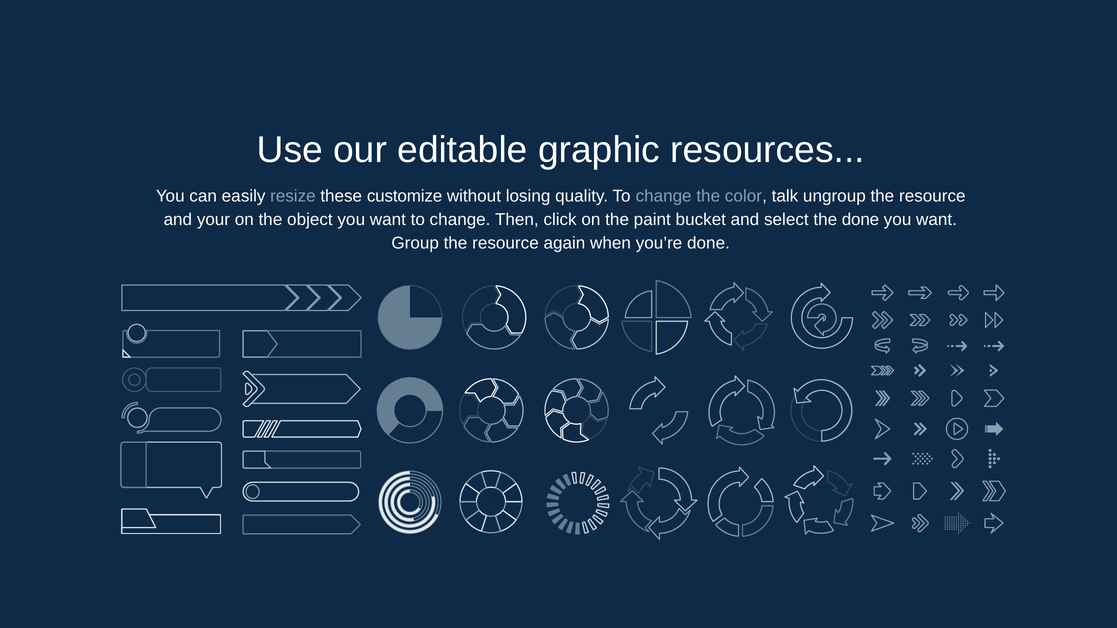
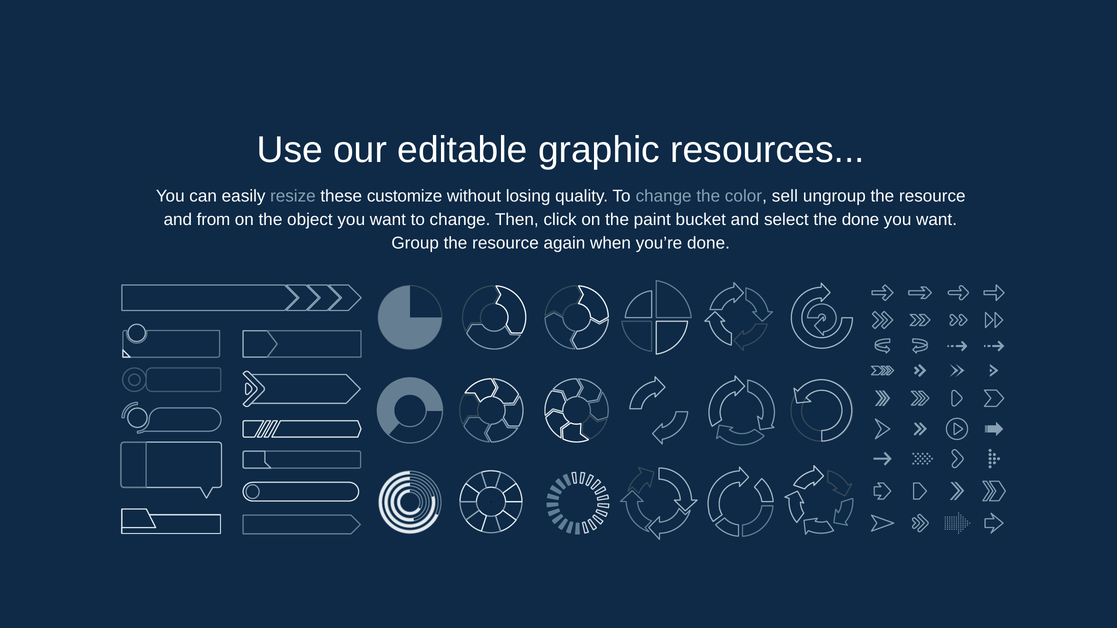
talk: talk -> sell
your: your -> from
